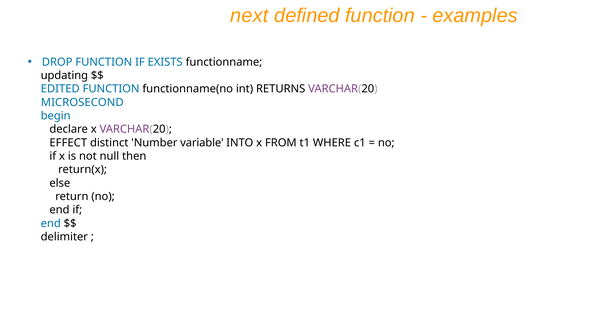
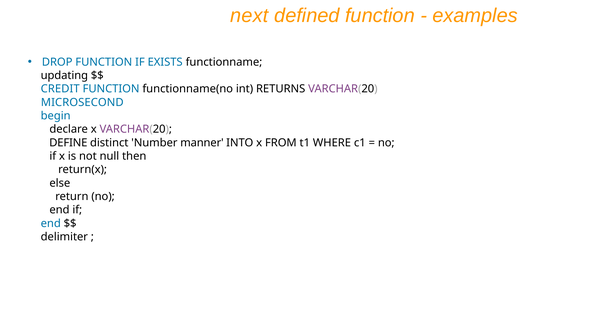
EDITED: EDITED -> CREDIT
EFFECT: EFFECT -> DEFINE
variable: variable -> manner
